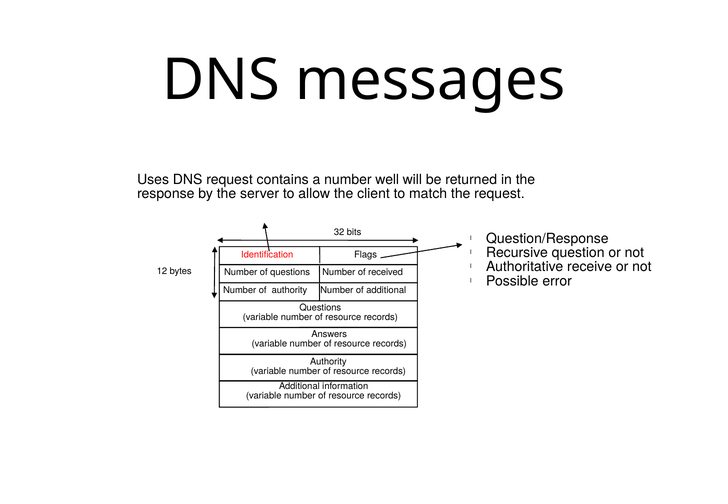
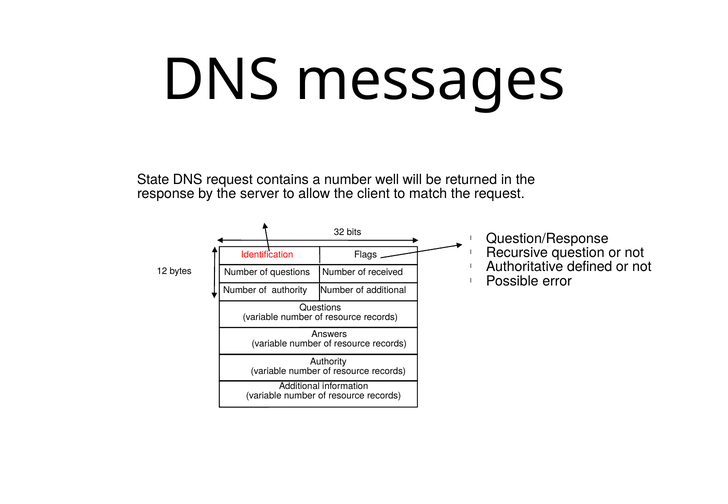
Uses: Uses -> State
receive: receive -> defined
